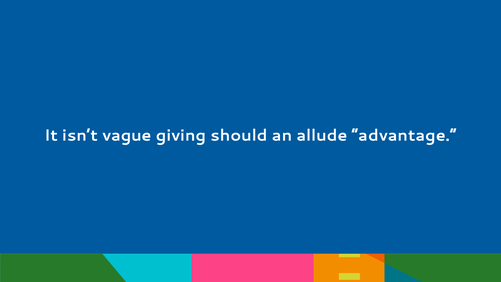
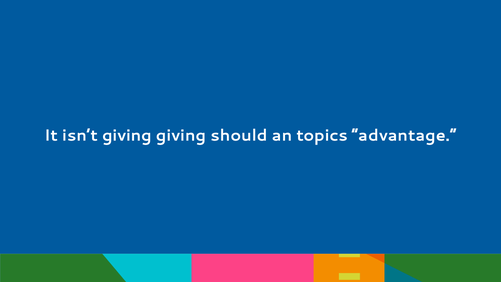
isn’t vague: vague -> giving
allude: allude -> topics
